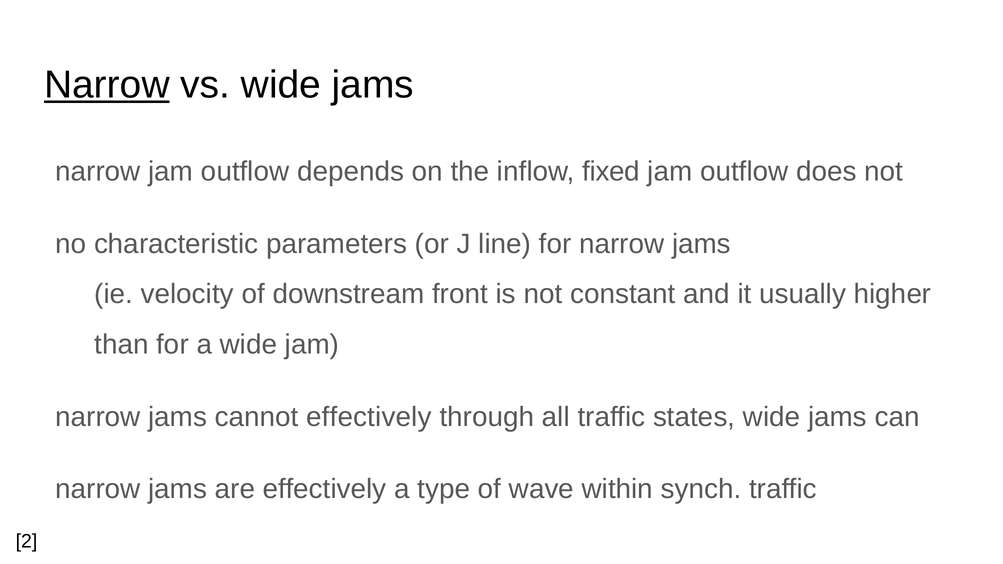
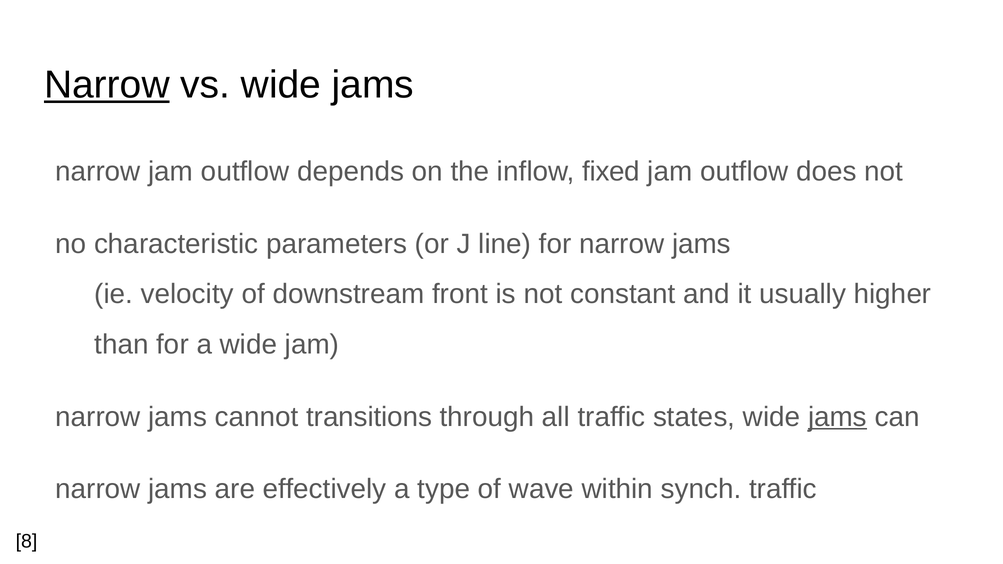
cannot effectively: effectively -> transitions
jams at (837, 417) underline: none -> present
2: 2 -> 8
